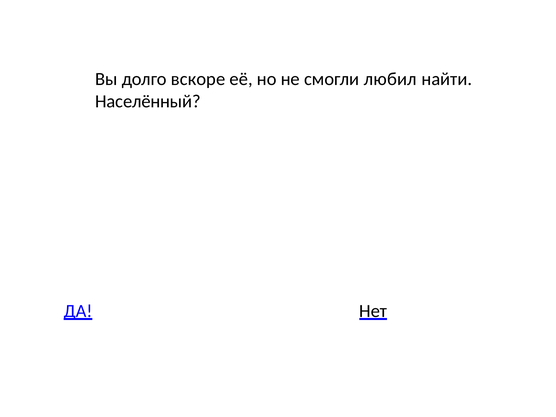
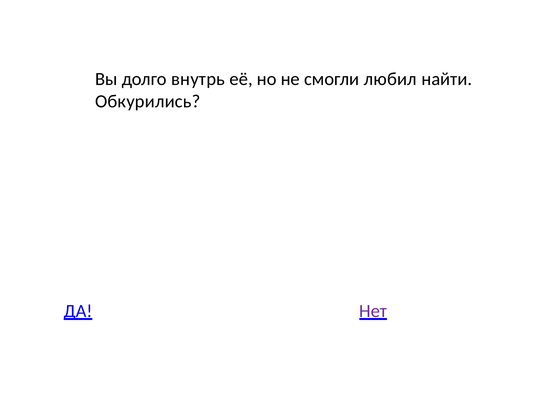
вскоре: вскоре -> внутрь
Населённый: Населённый -> Обкурились
Нет colour: black -> purple
